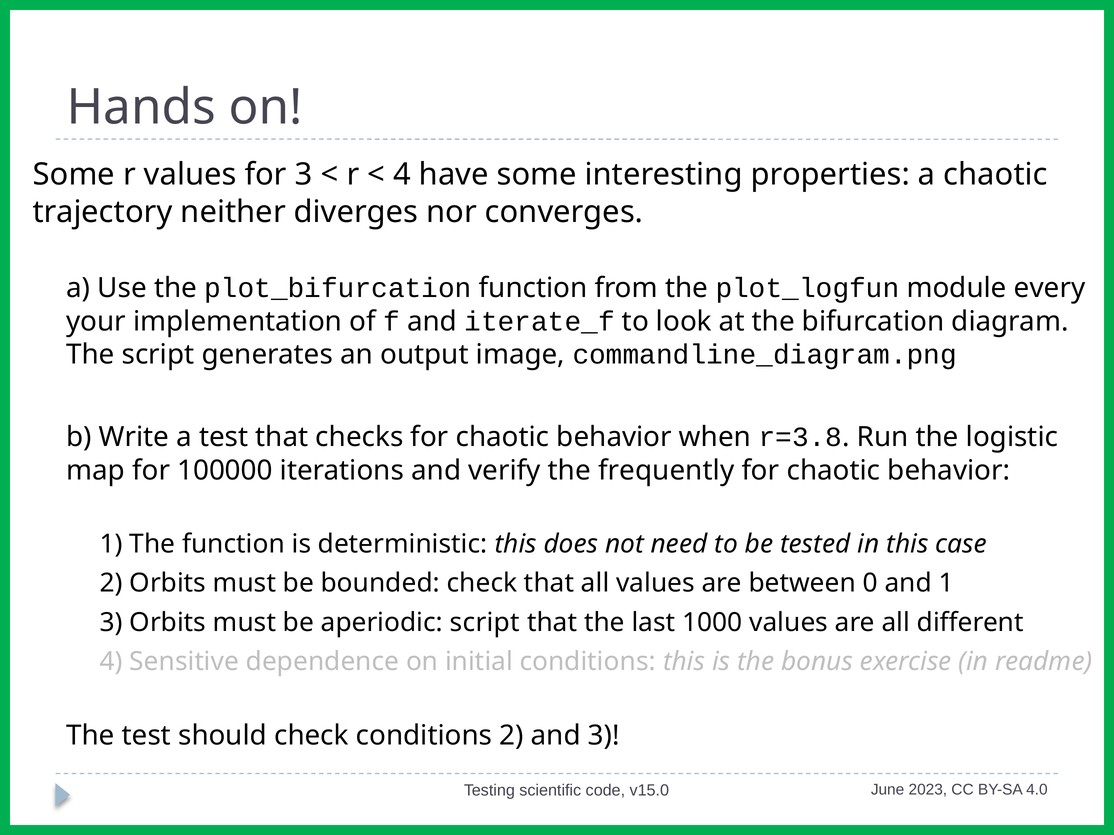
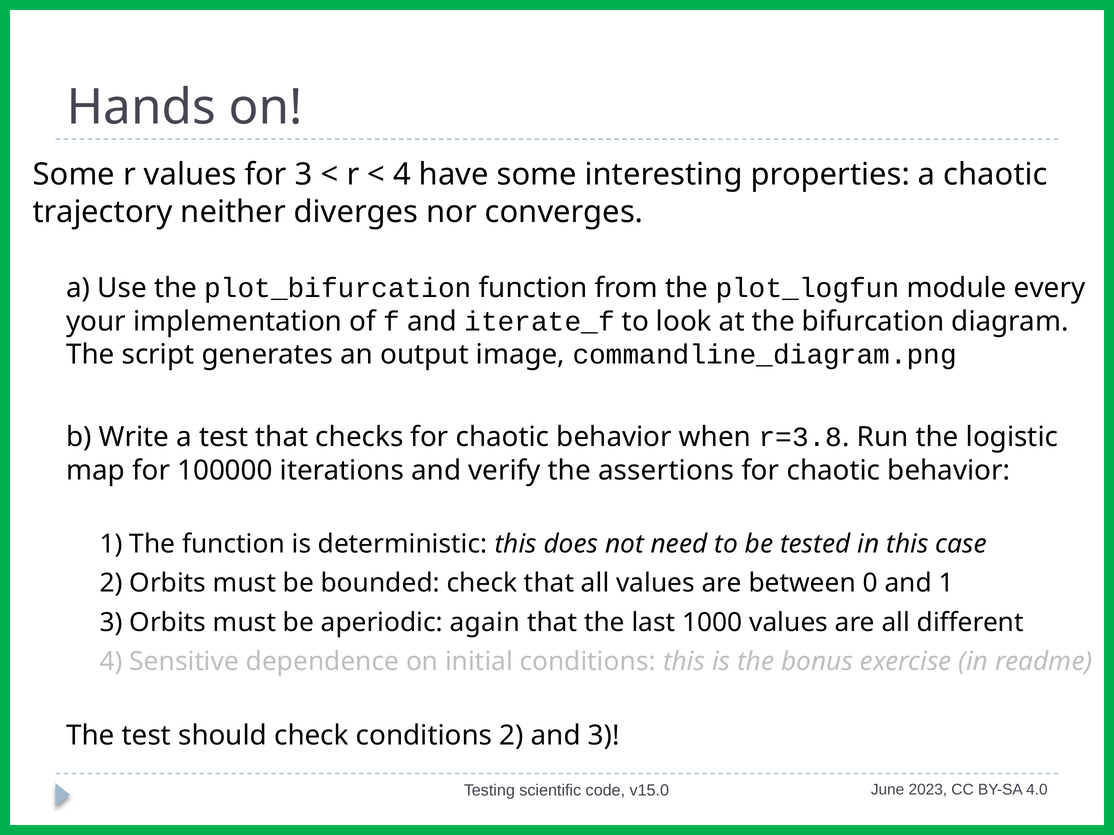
frequently: frequently -> assertions
aperiodic script: script -> again
